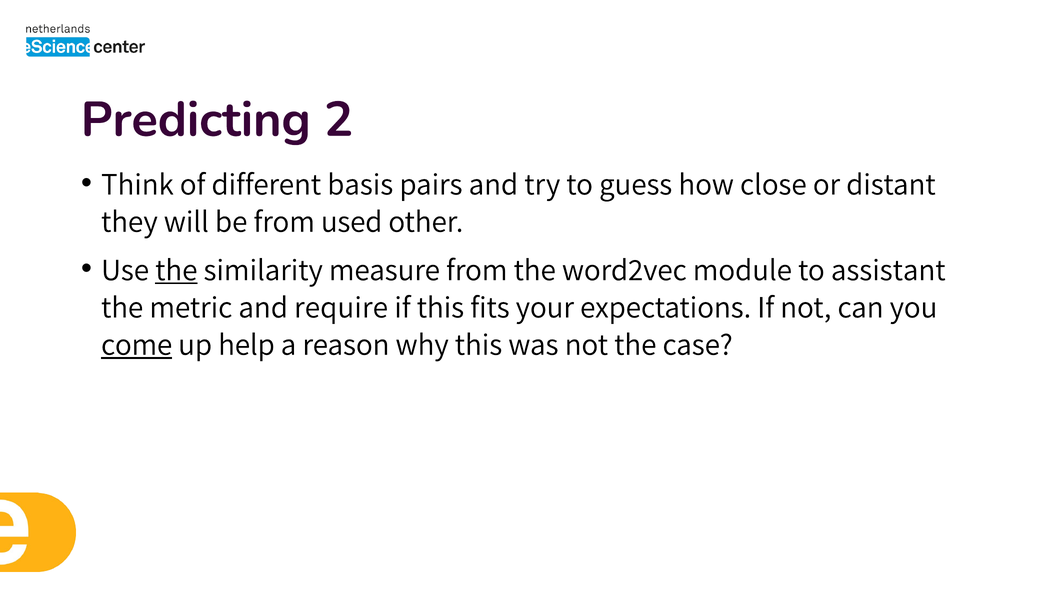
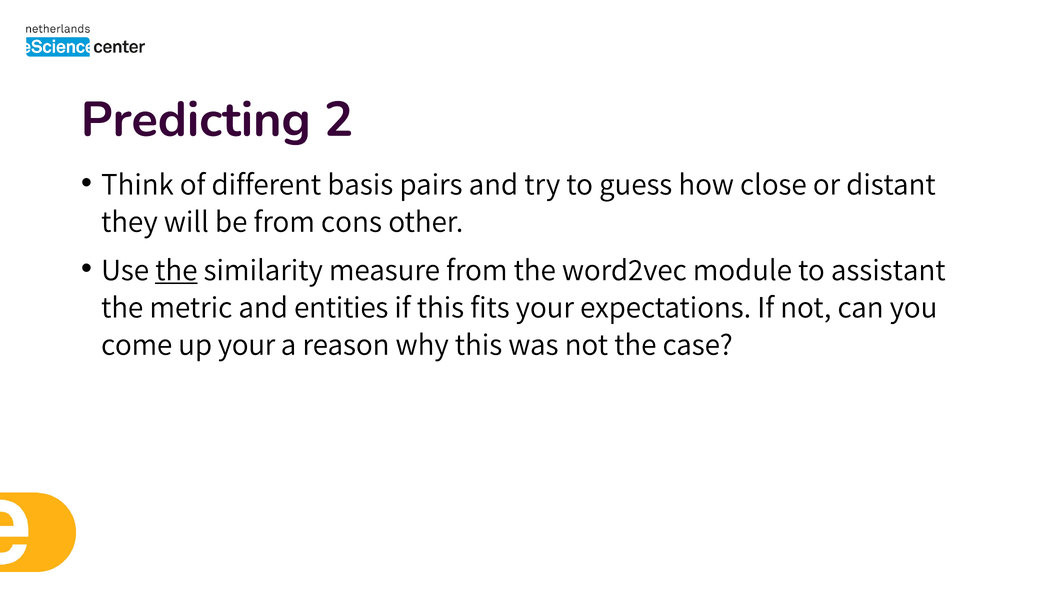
used: used -> cons
require: require -> entities
come underline: present -> none
up help: help -> your
